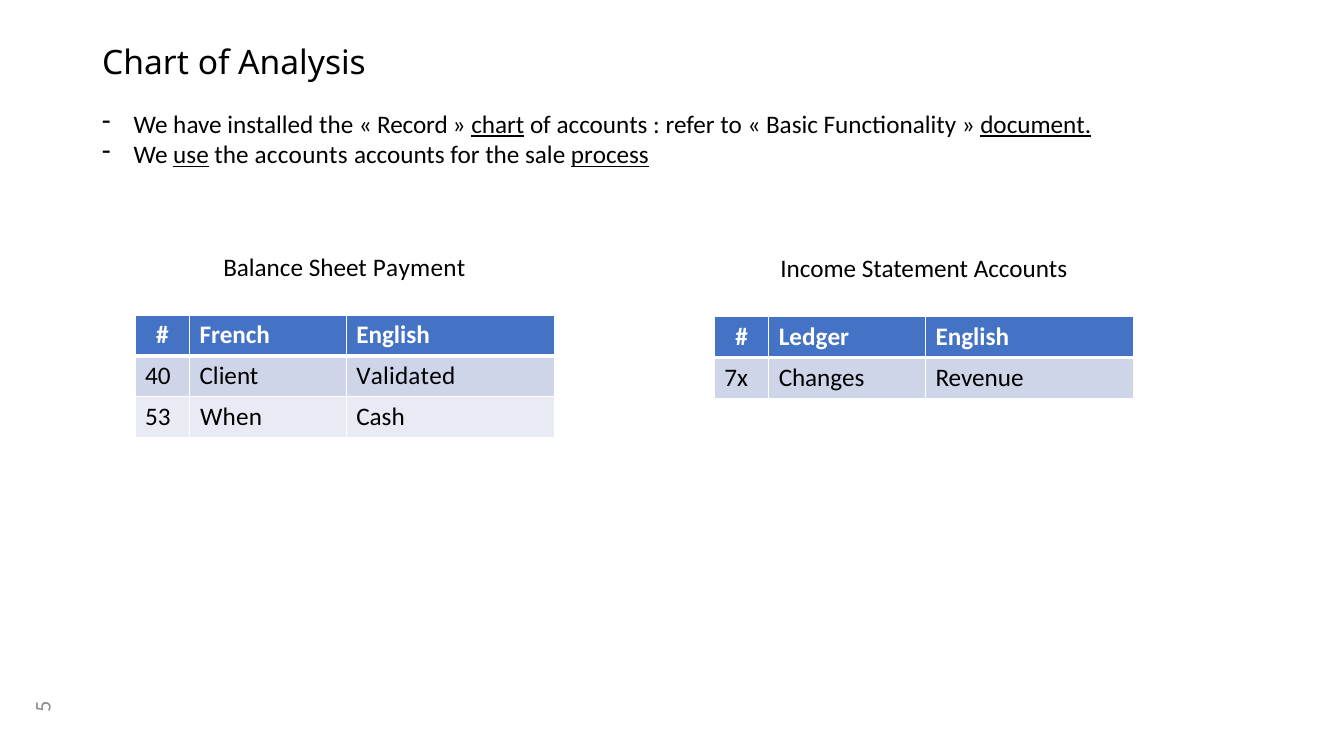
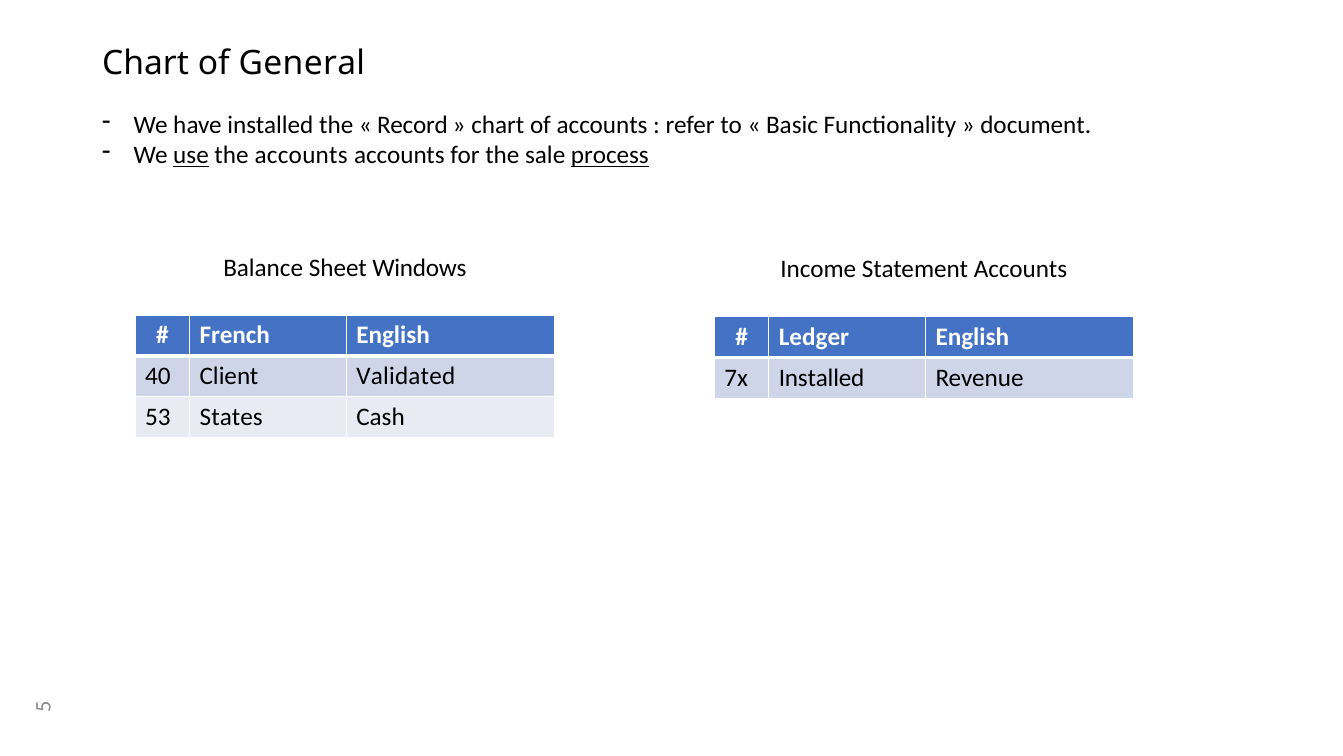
Analysis: Analysis -> General
chart at (498, 125) underline: present -> none
document underline: present -> none
Payment: Payment -> Windows
7x Changes: Changes -> Installed
When: When -> States
